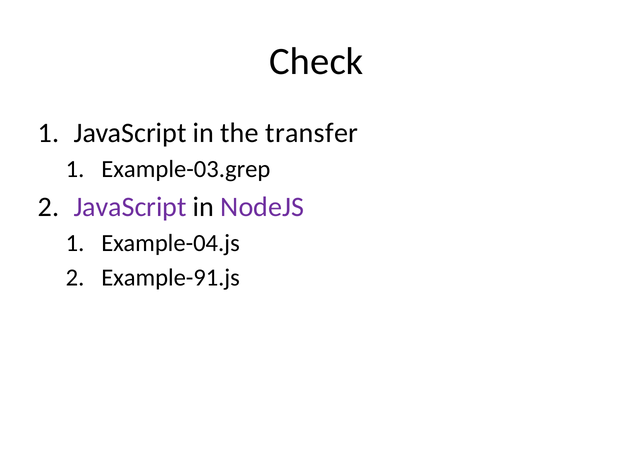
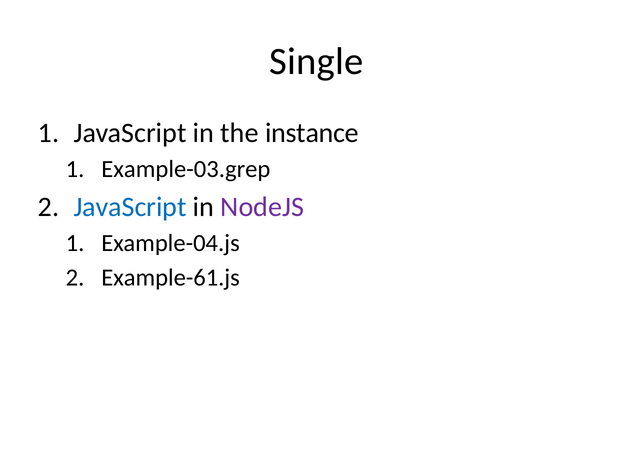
Check: Check -> Single
transfer: transfer -> instance
JavaScript at (130, 207) colour: purple -> blue
Example-91.js: Example-91.js -> Example-61.js
